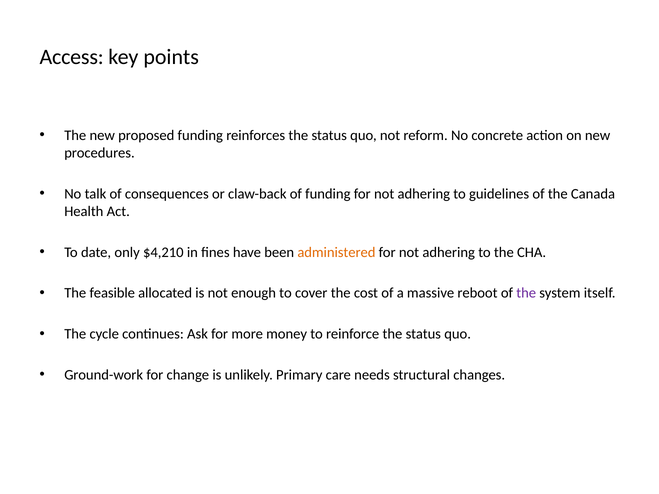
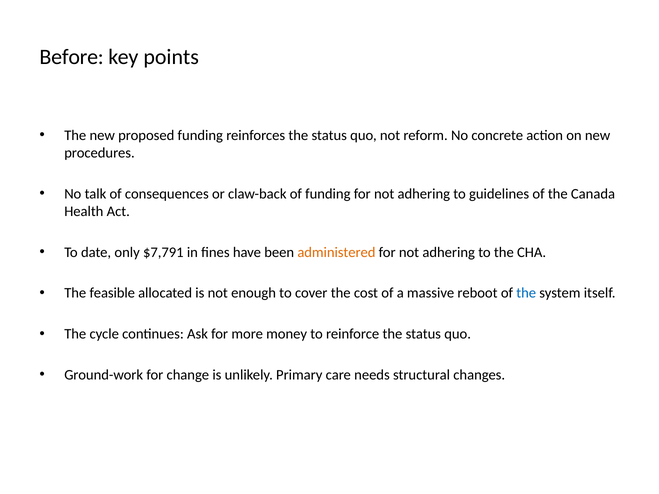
Access: Access -> Before
$4,210: $4,210 -> $7,791
the at (526, 293) colour: purple -> blue
